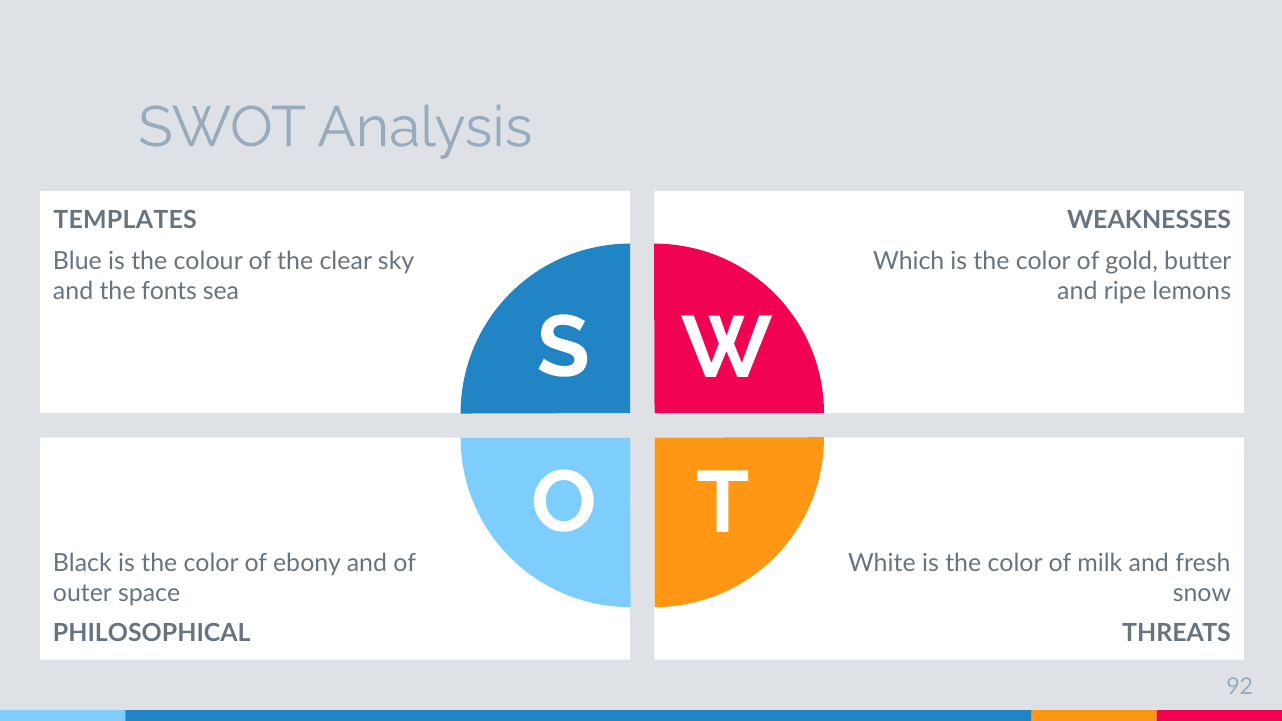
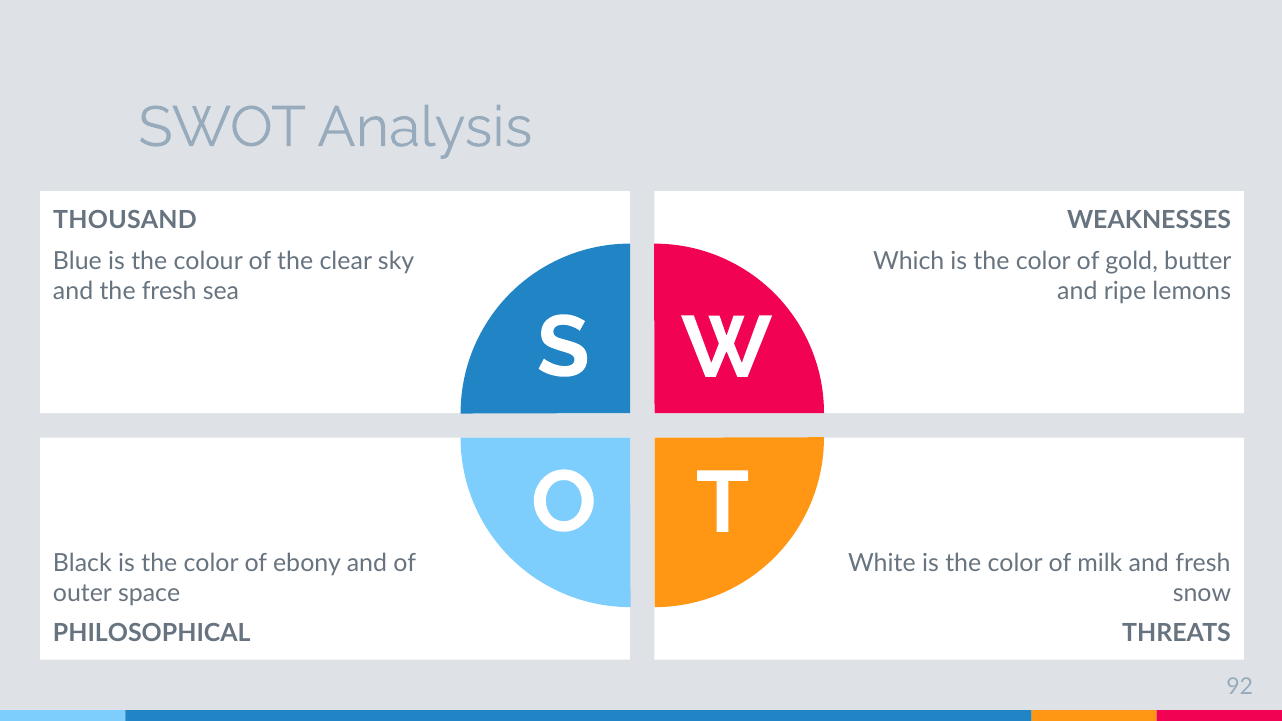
TEMPLATES: TEMPLATES -> THOUSAND
the fonts: fonts -> fresh
